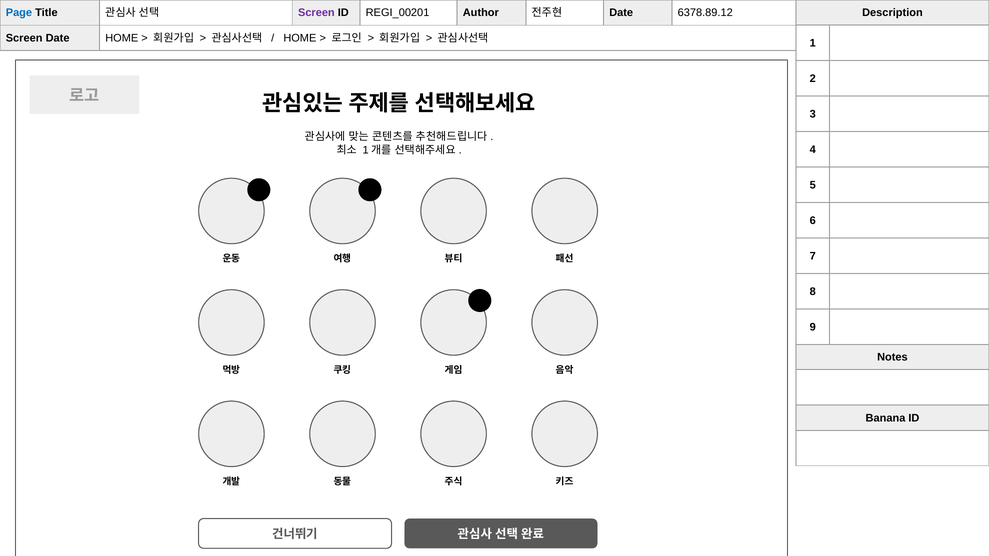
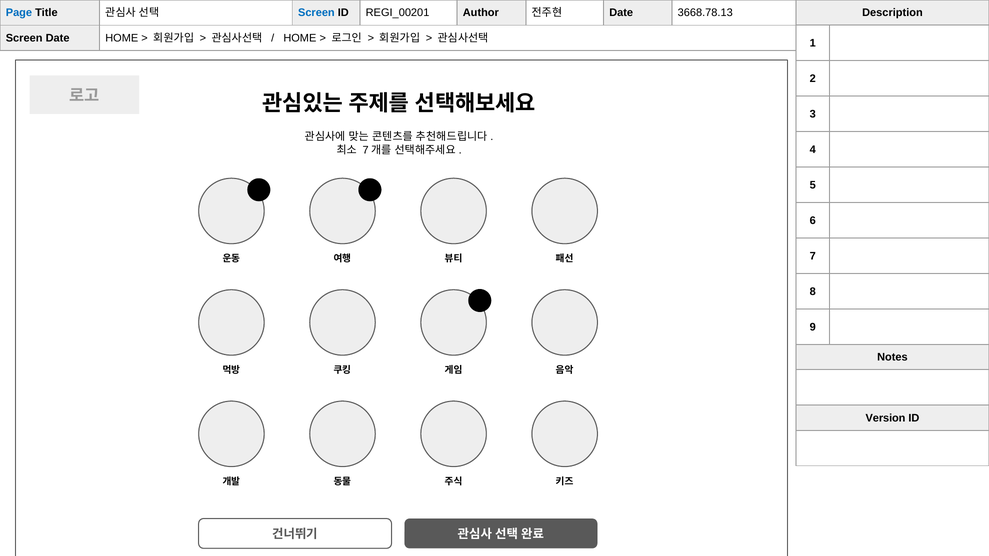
Screen at (316, 13) colour: purple -> blue
6378.89.12: 6378.89.12 -> 3668.78.13
1 at (366, 150): 1 -> 7
Banana: Banana -> Version
